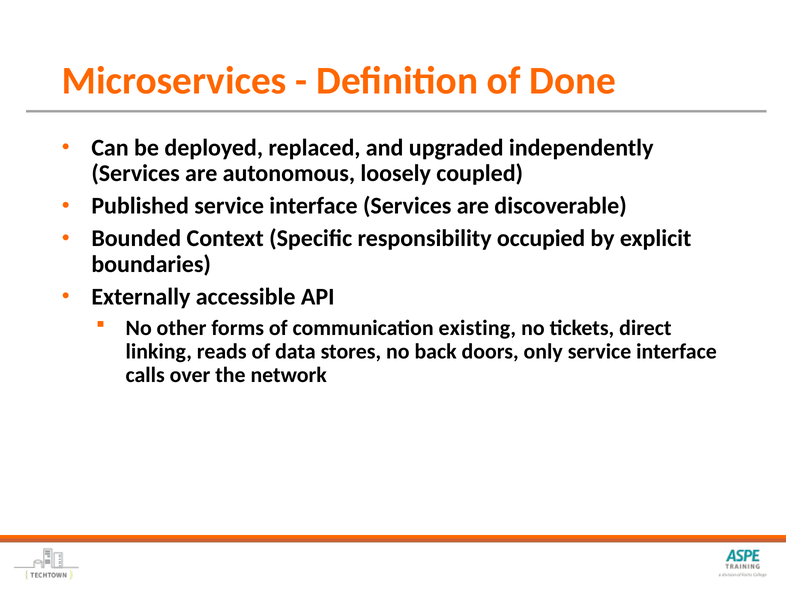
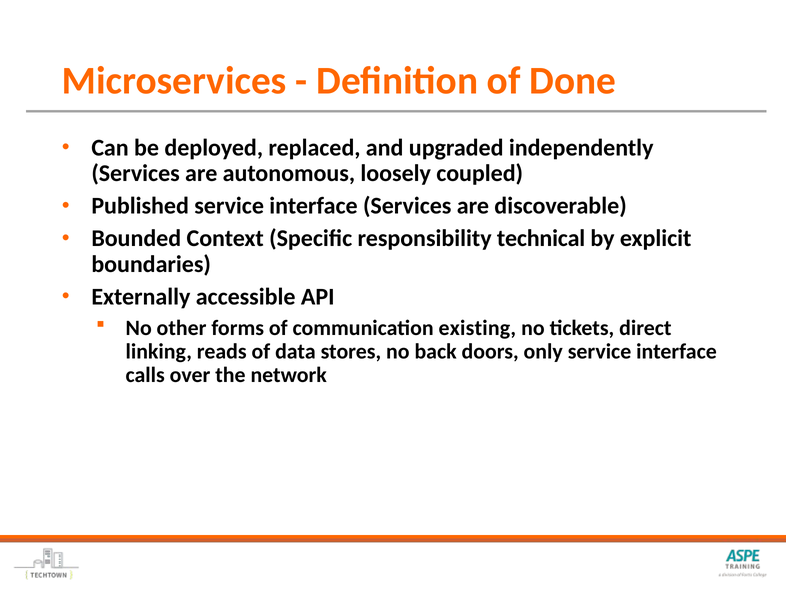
occupied: occupied -> technical
